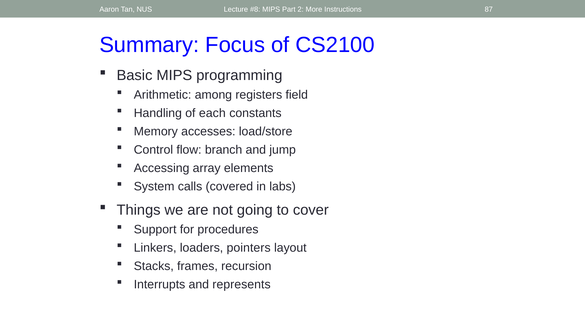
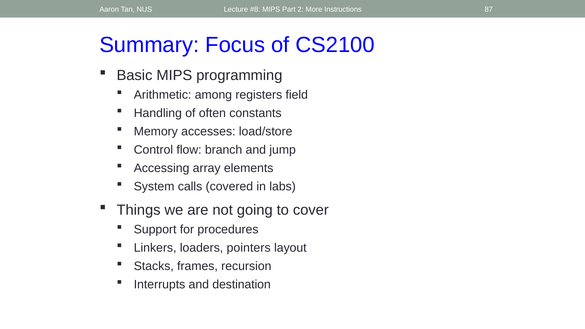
each: each -> often
represents: represents -> destination
